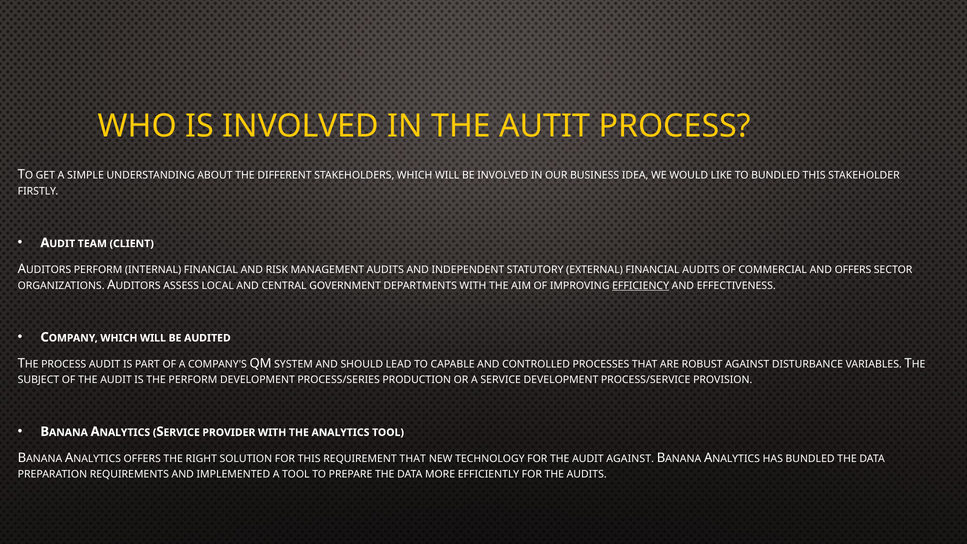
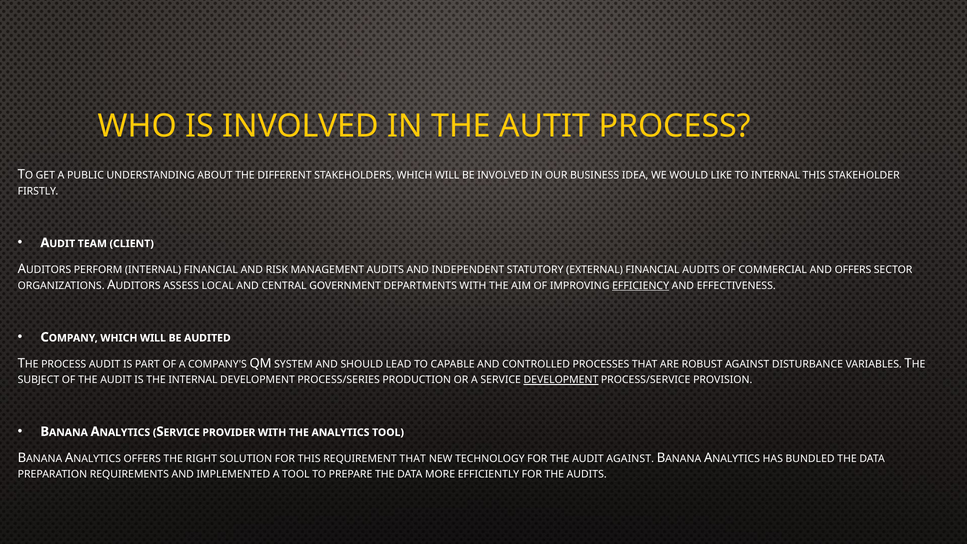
SIMPLE: SIMPLE -> PUBLIC
TO BUNDLED: BUNDLED -> INTERNAL
THE PERFORM: PERFORM -> INTERNAL
DEVELOPMENT at (561, 380) underline: none -> present
